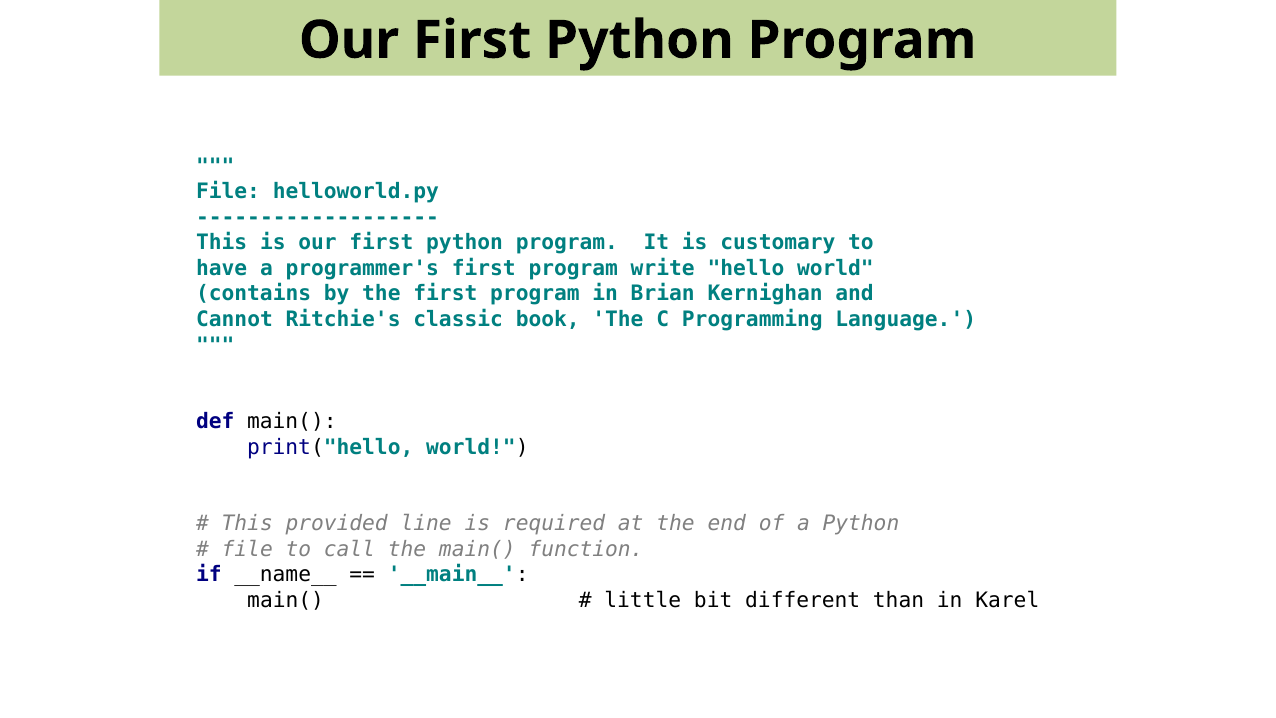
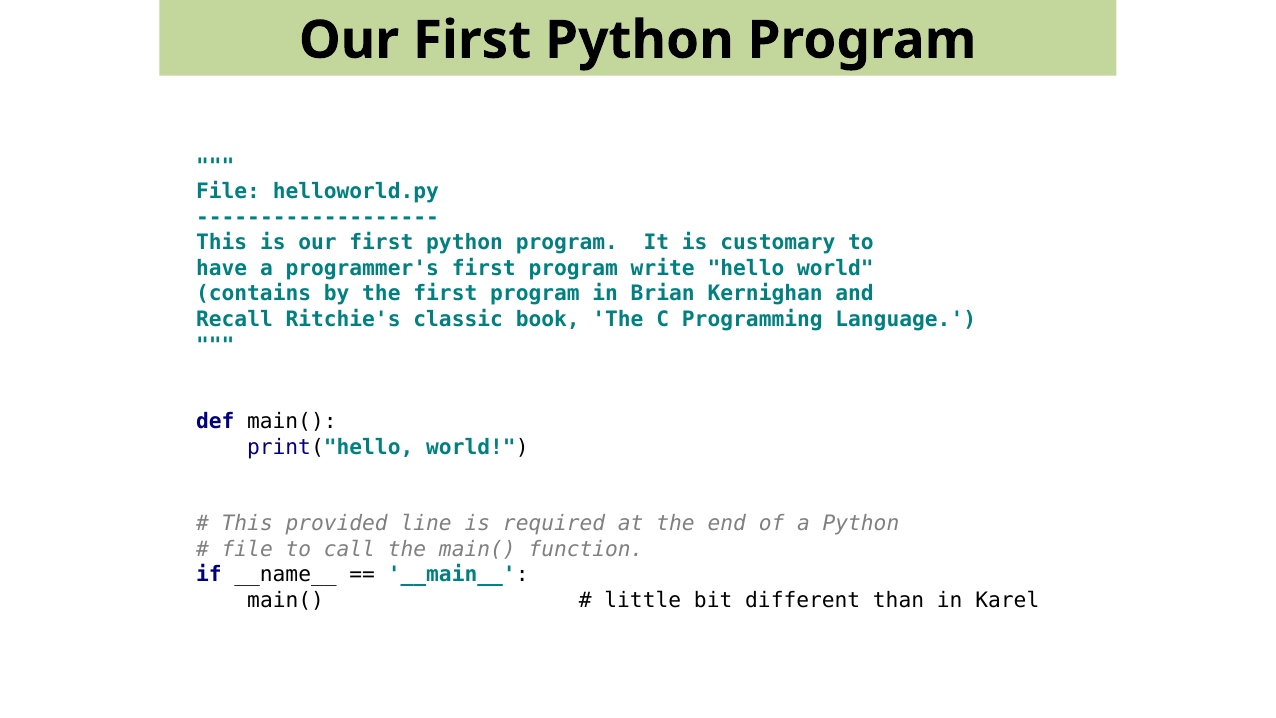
Cannot: Cannot -> Recall
